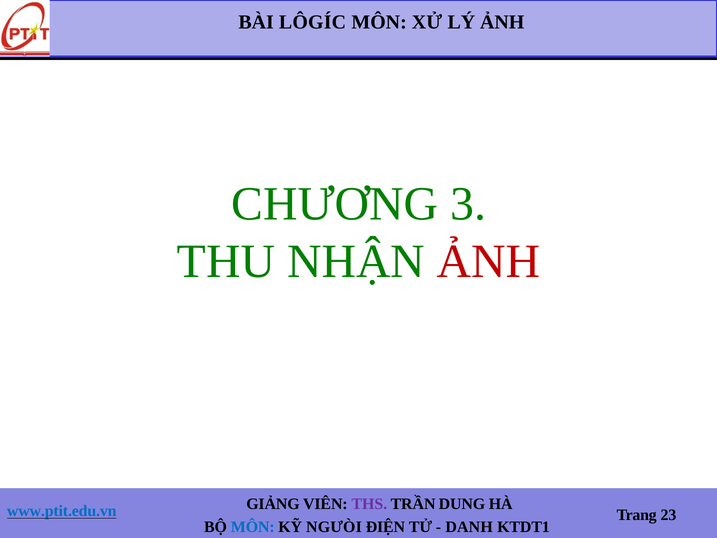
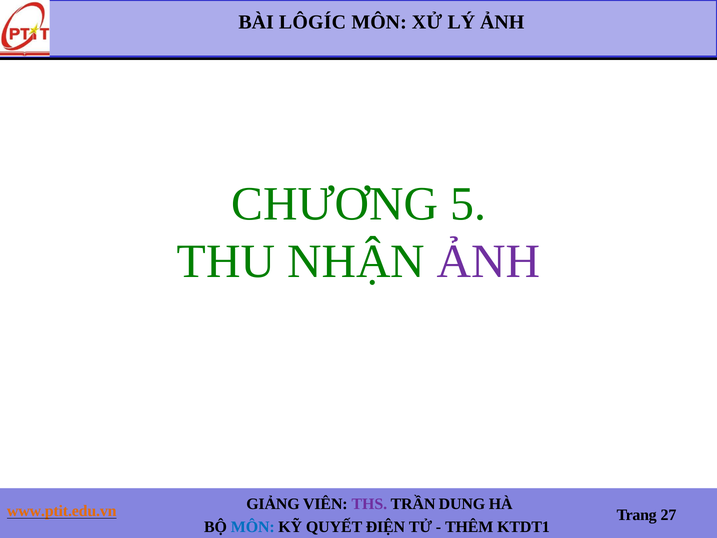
3: 3 -> 5
ẢNH at (489, 261) colour: red -> purple
www.ptit.edu.vn colour: blue -> orange
23: 23 -> 27
NGƯÒI: NGƯÒI -> QUYẾT
DANH: DANH -> THÊM
